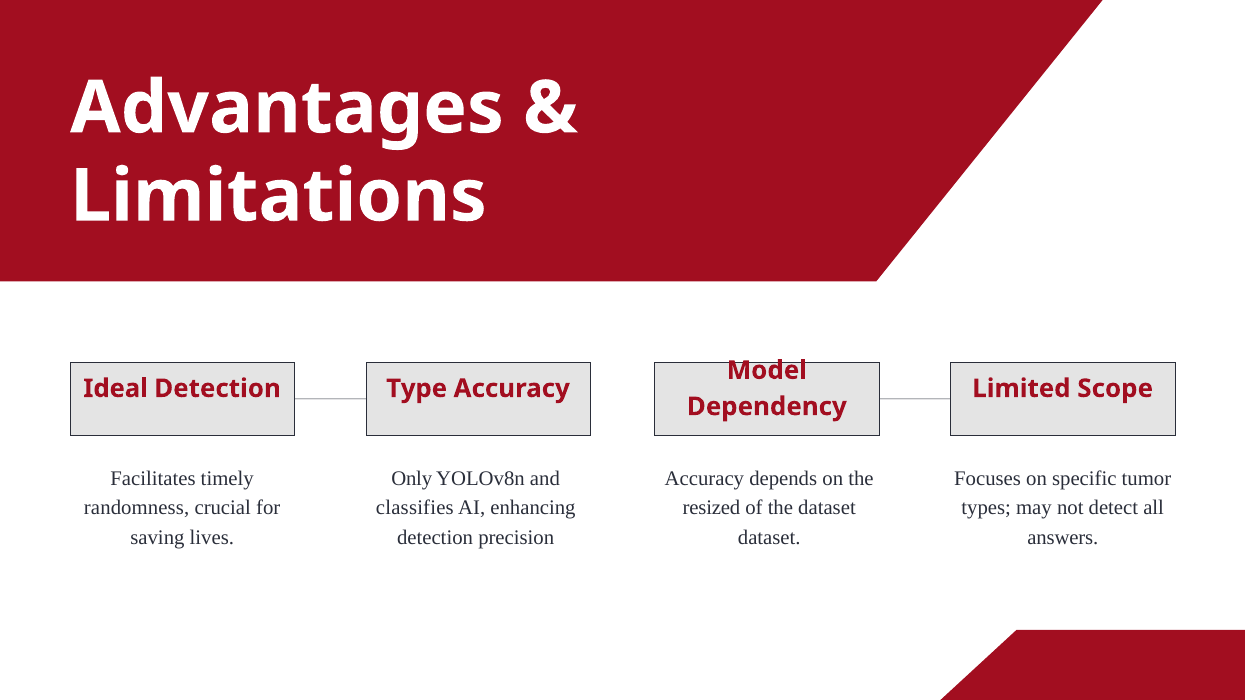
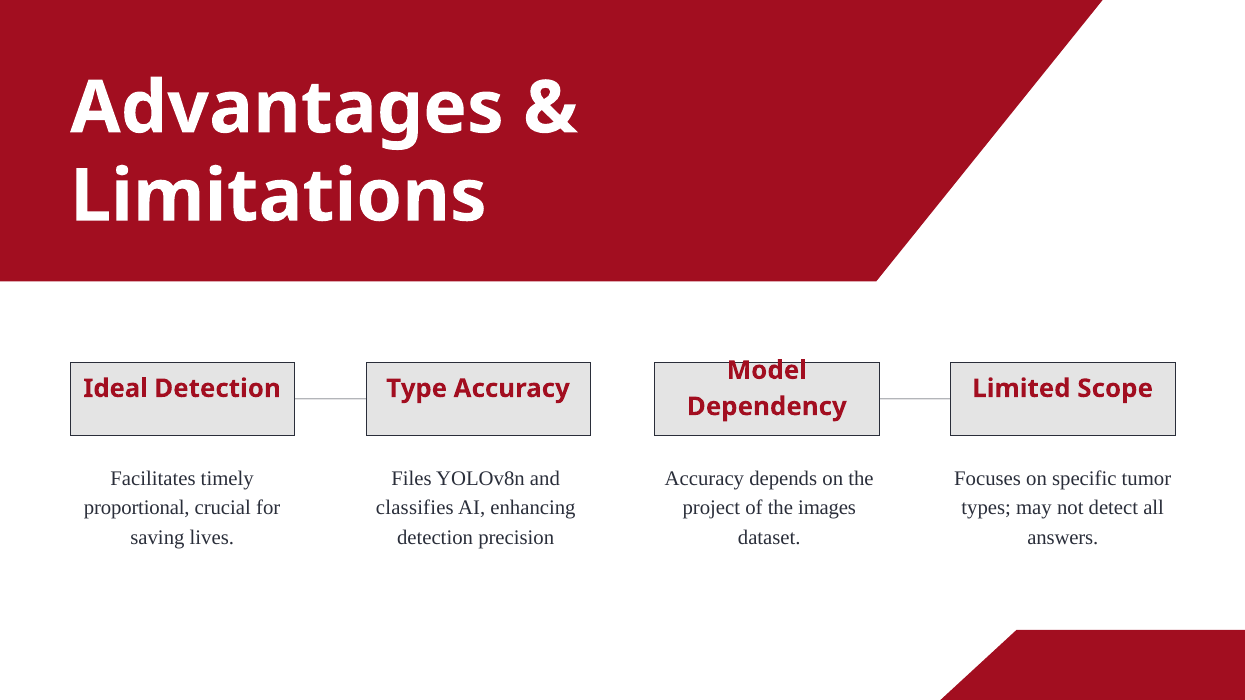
Only: Only -> Files
randomness: randomness -> proportional
resized: resized -> project
the dataset: dataset -> images
